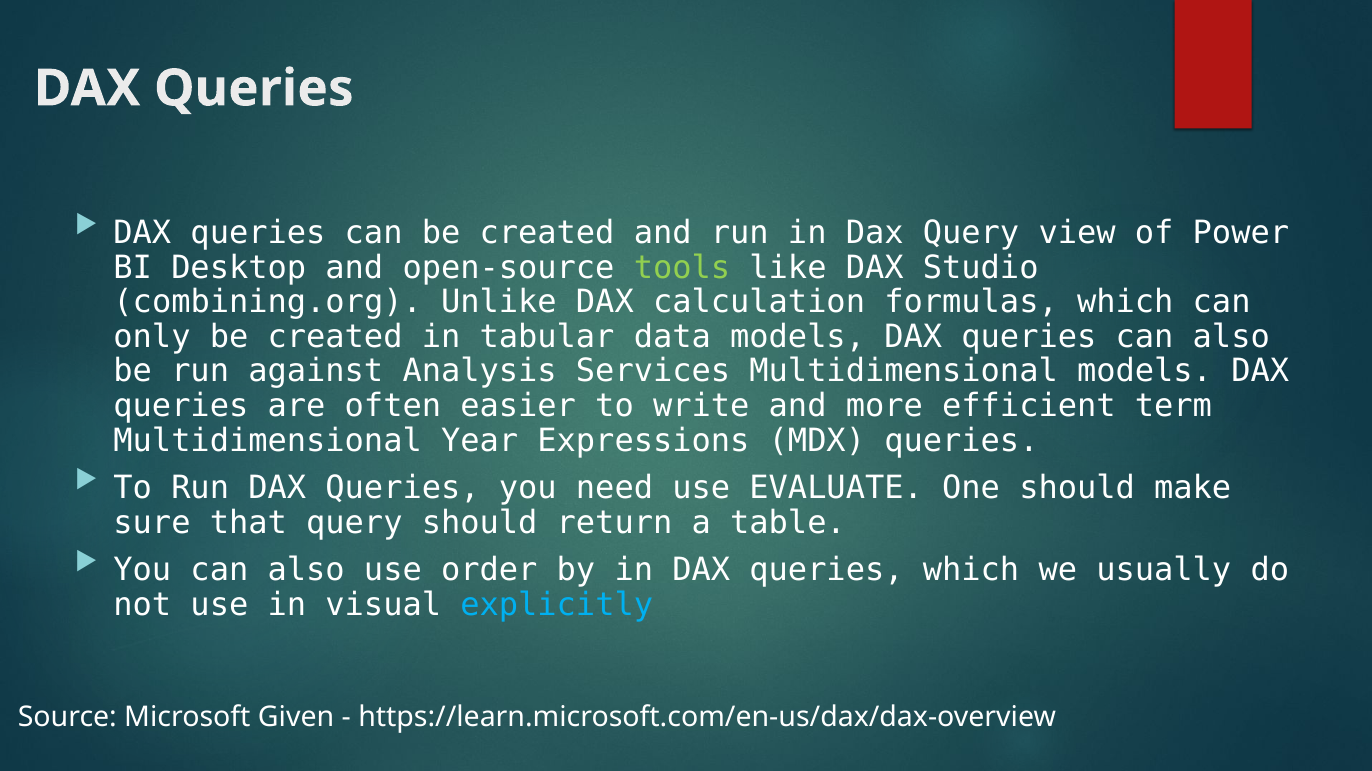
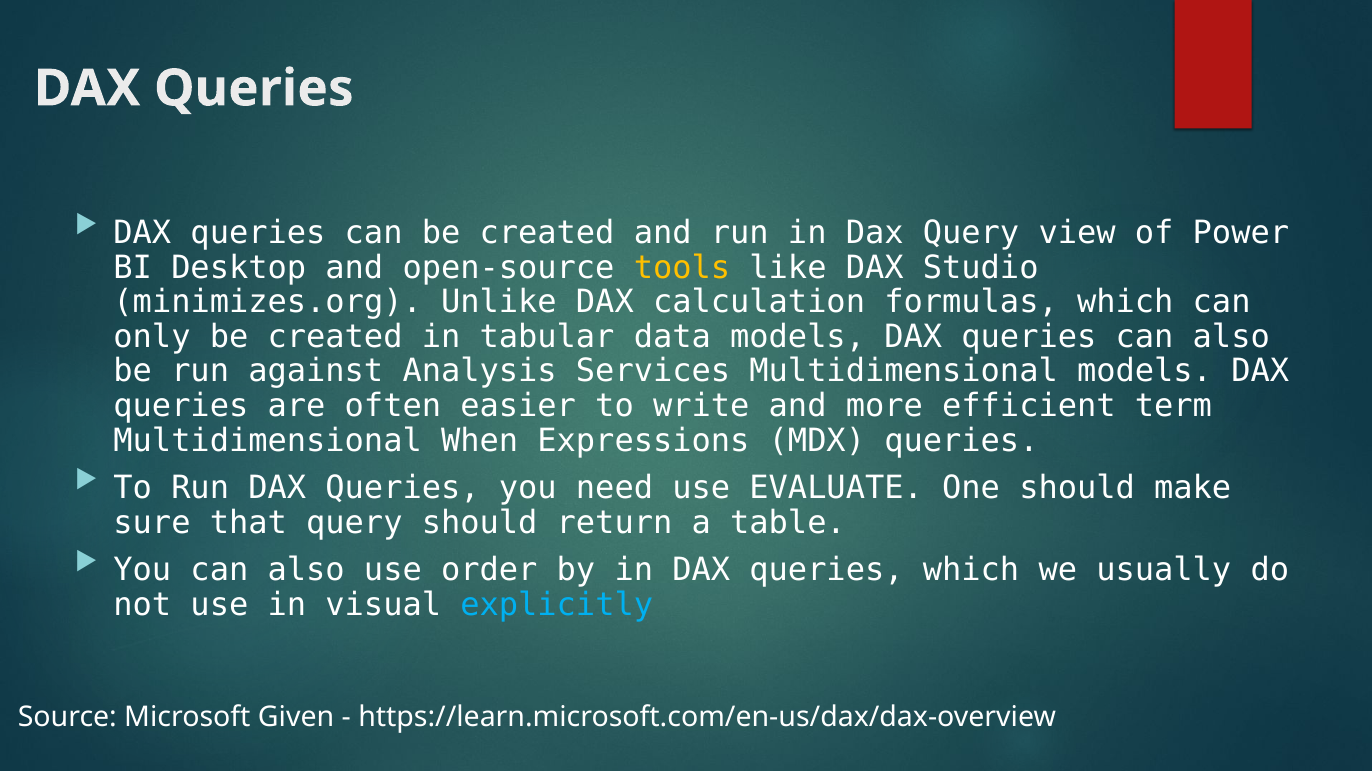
tools colour: light green -> yellow
combining.org: combining.org -> minimizes.org
Year: Year -> When
